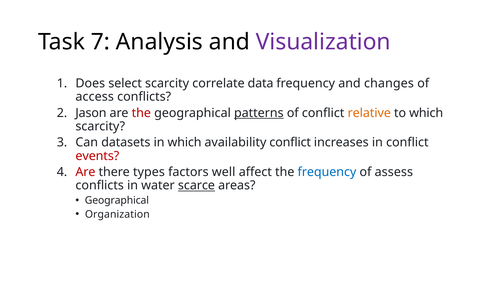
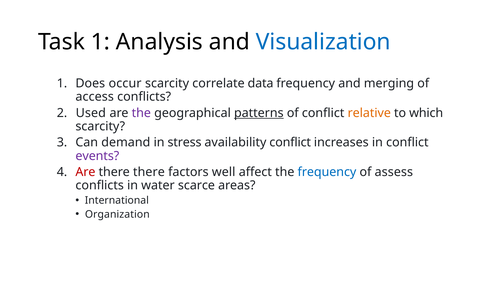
Task 7: 7 -> 1
Visualization colour: purple -> blue
select: select -> occur
changes: changes -> merging
Jason: Jason -> Used
the at (141, 113) colour: red -> purple
datasets: datasets -> demand
in which: which -> stress
events colour: red -> purple
there types: types -> there
scarce underline: present -> none
Geographical at (117, 200): Geographical -> International
